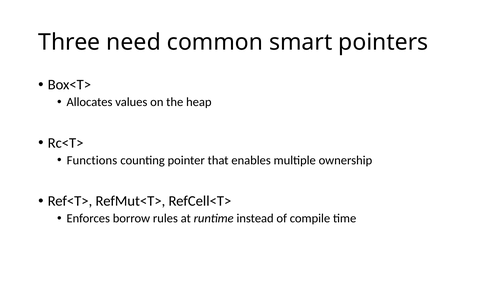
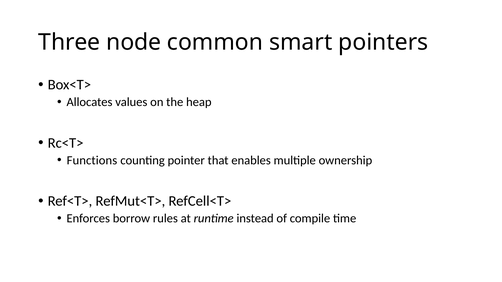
need: need -> node
